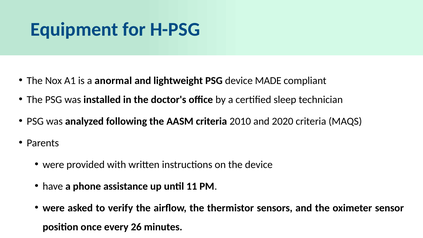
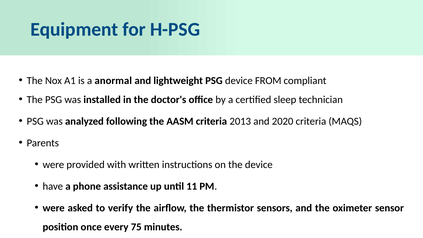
MADE: MADE -> FROM
2010: 2010 -> 2013
26: 26 -> 75
